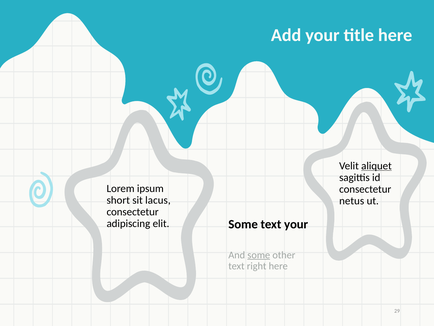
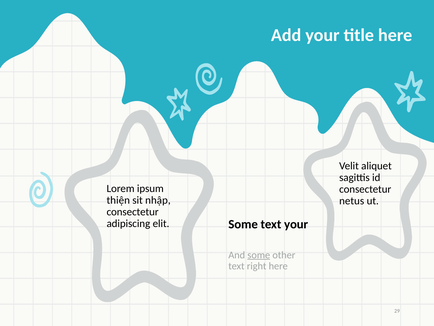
aliquet underline: present -> none
short: short -> thiện
lacus: lacus -> nhập
